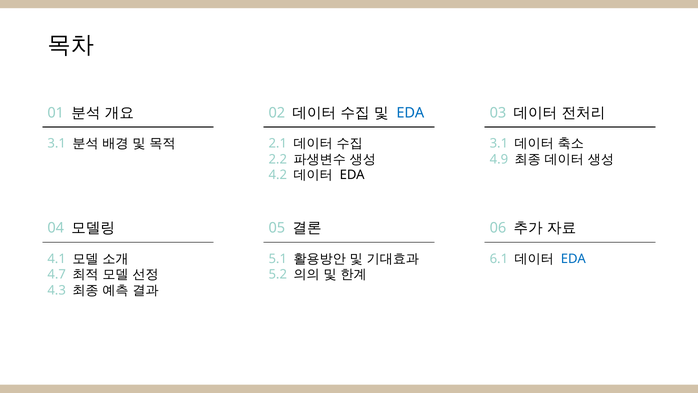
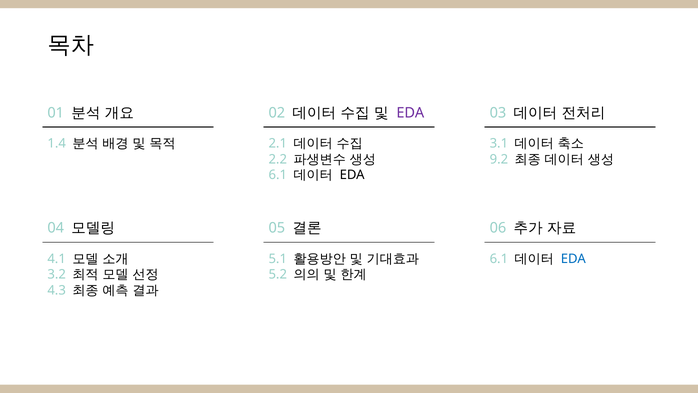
EDA at (410, 113) colour: blue -> purple
3.1 at (57, 143): 3.1 -> 1.4
4.9: 4.9 -> 9.2
4.2 at (278, 175): 4.2 -> 6.1
4.7: 4.7 -> 3.2
